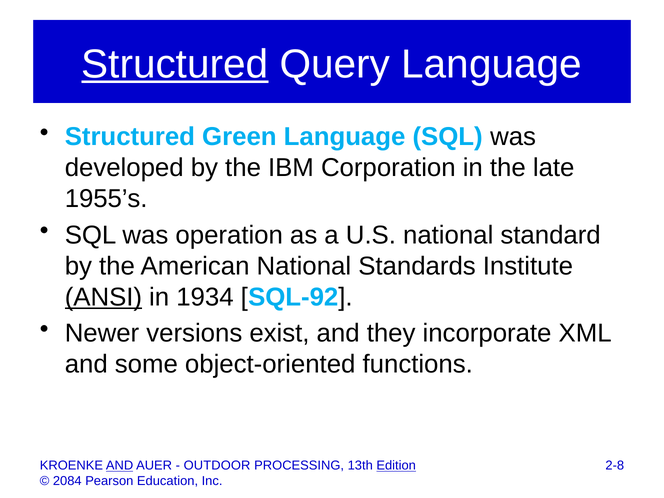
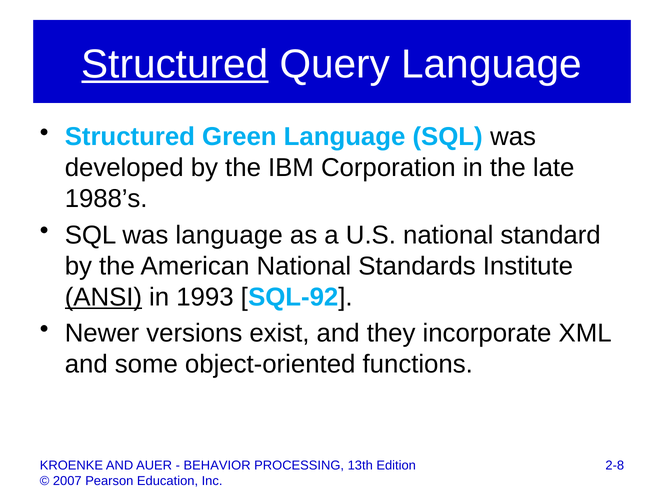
1955’s: 1955’s -> 1988’s
was operation: operation -> language
1934: 1934 -> 1993
AND at (120, 466) underline: present -> none
OUTDOOR: OUTDOOR -> BEHAVIOR
Edition underline: present -> none
2084: 2084 -> 2007
